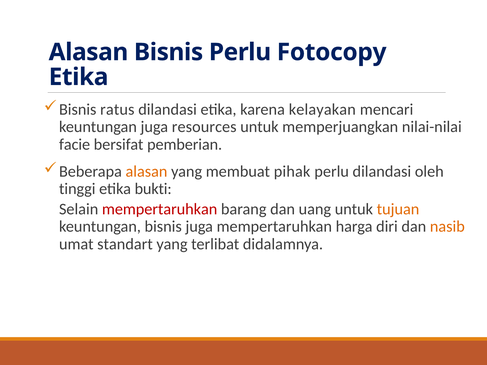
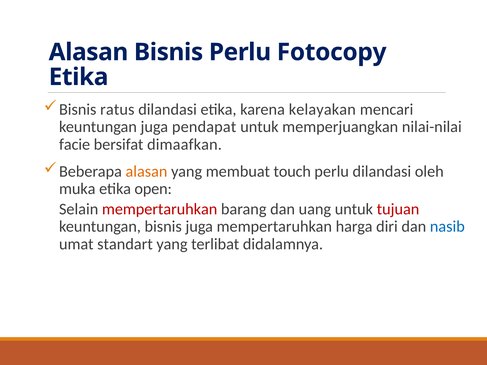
resources: resources -> pendapat
pemberian: pemberian -> dimaafkan
pihak: pihak -> touch
tinggi: tinggi -> muka
bukti: bukti -> open
tujuan colour: orange -> red
nasib colour: orange -> blue
